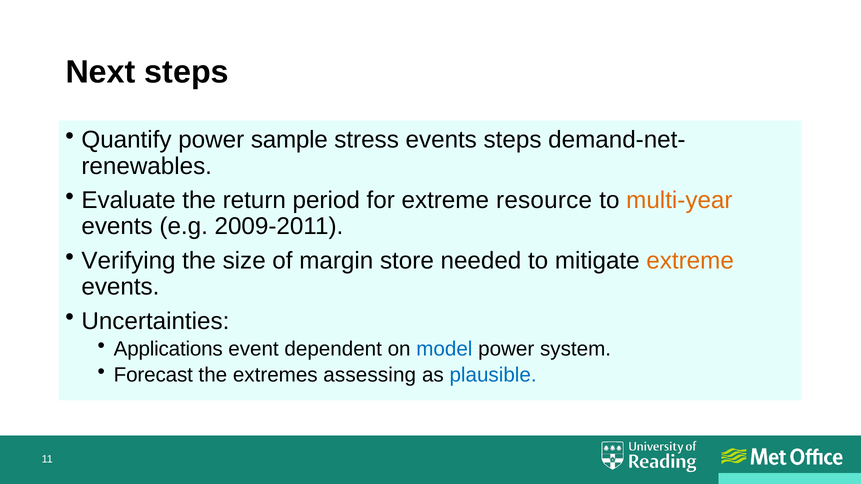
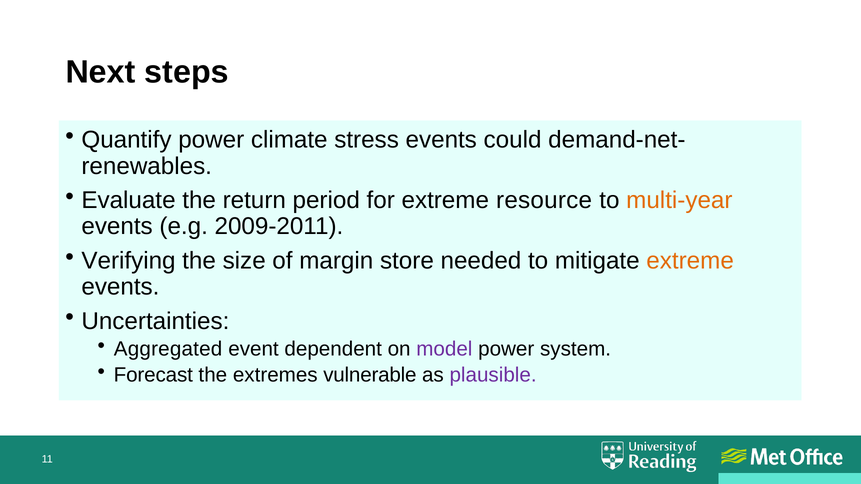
sample: sample -> climate
events steps: steps -> could
Applications: Applications -> Aggregated
model colour: blue -> purple
assessing: assessing -> vulnerable
plausible colour: blue -> purple
